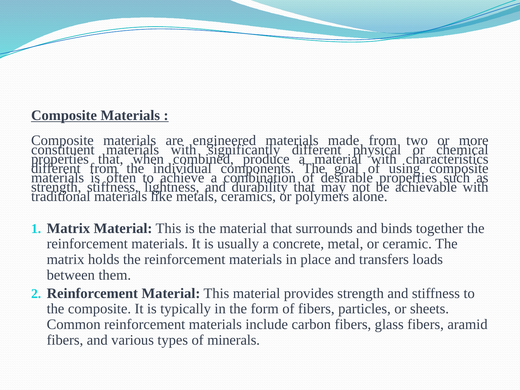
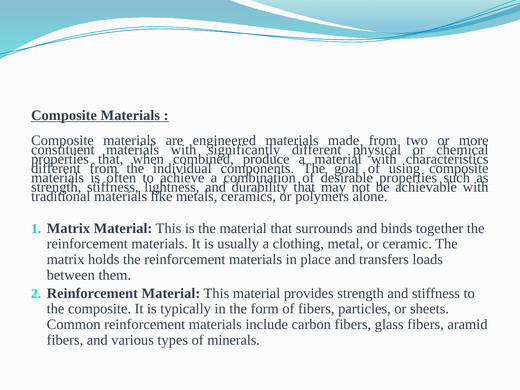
concrete: concrete -> clothing
